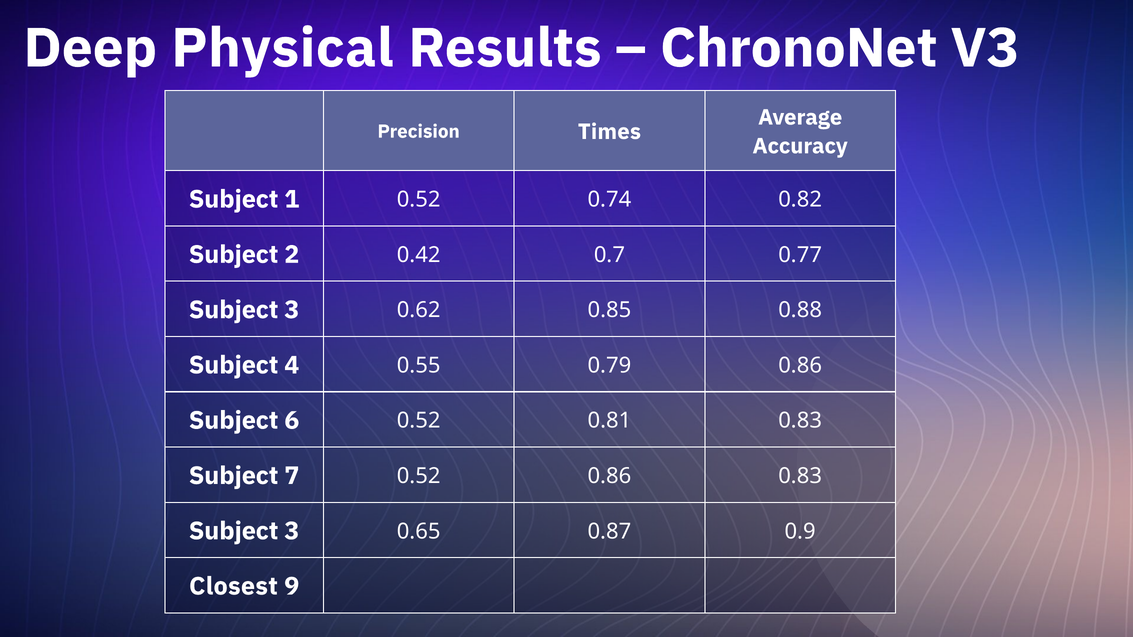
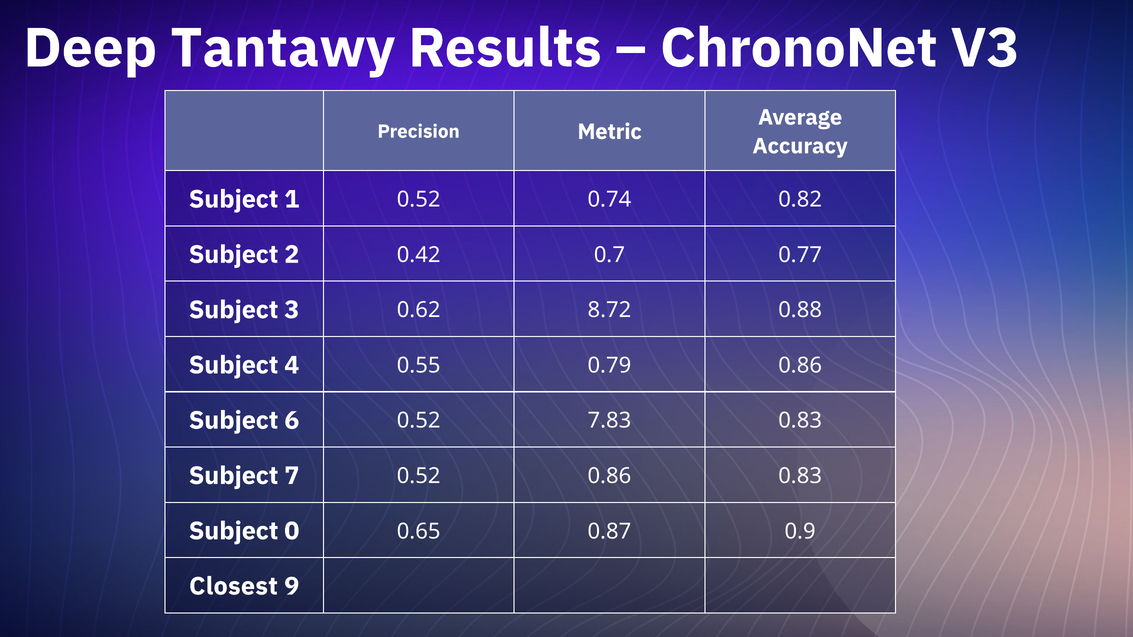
Physical: Physical -> Tantawy
Times: Times -> Metric
0.85: 0.85 -> 8.72
0.81: 0.81 -> 7.83
3 at (292, 531): 3 -> 0
